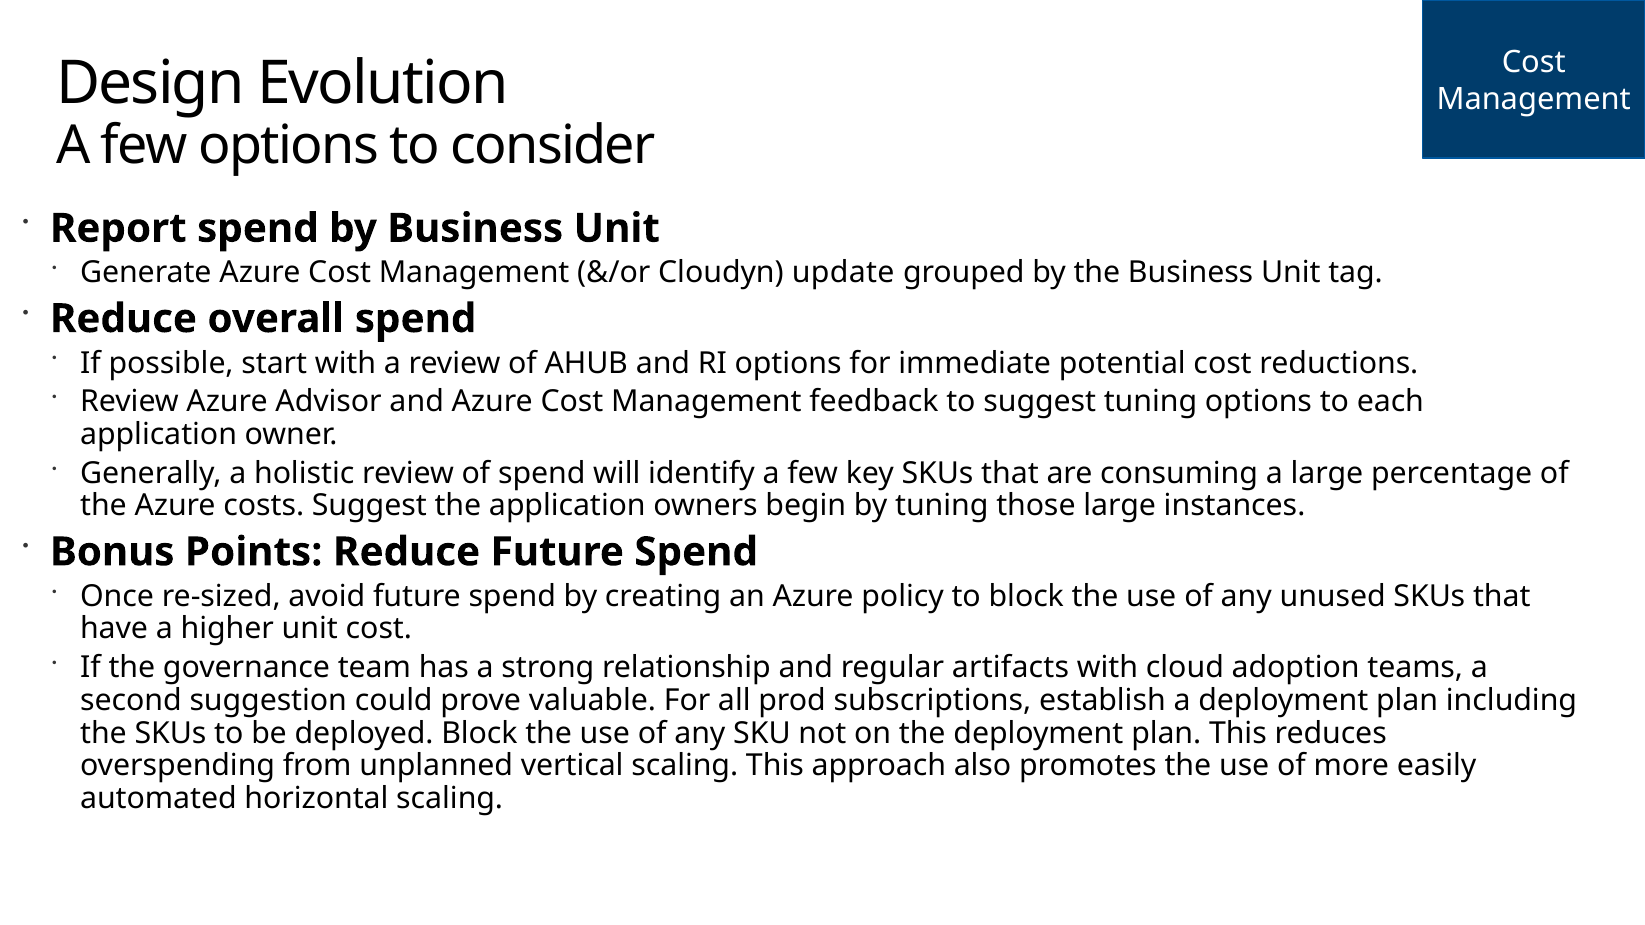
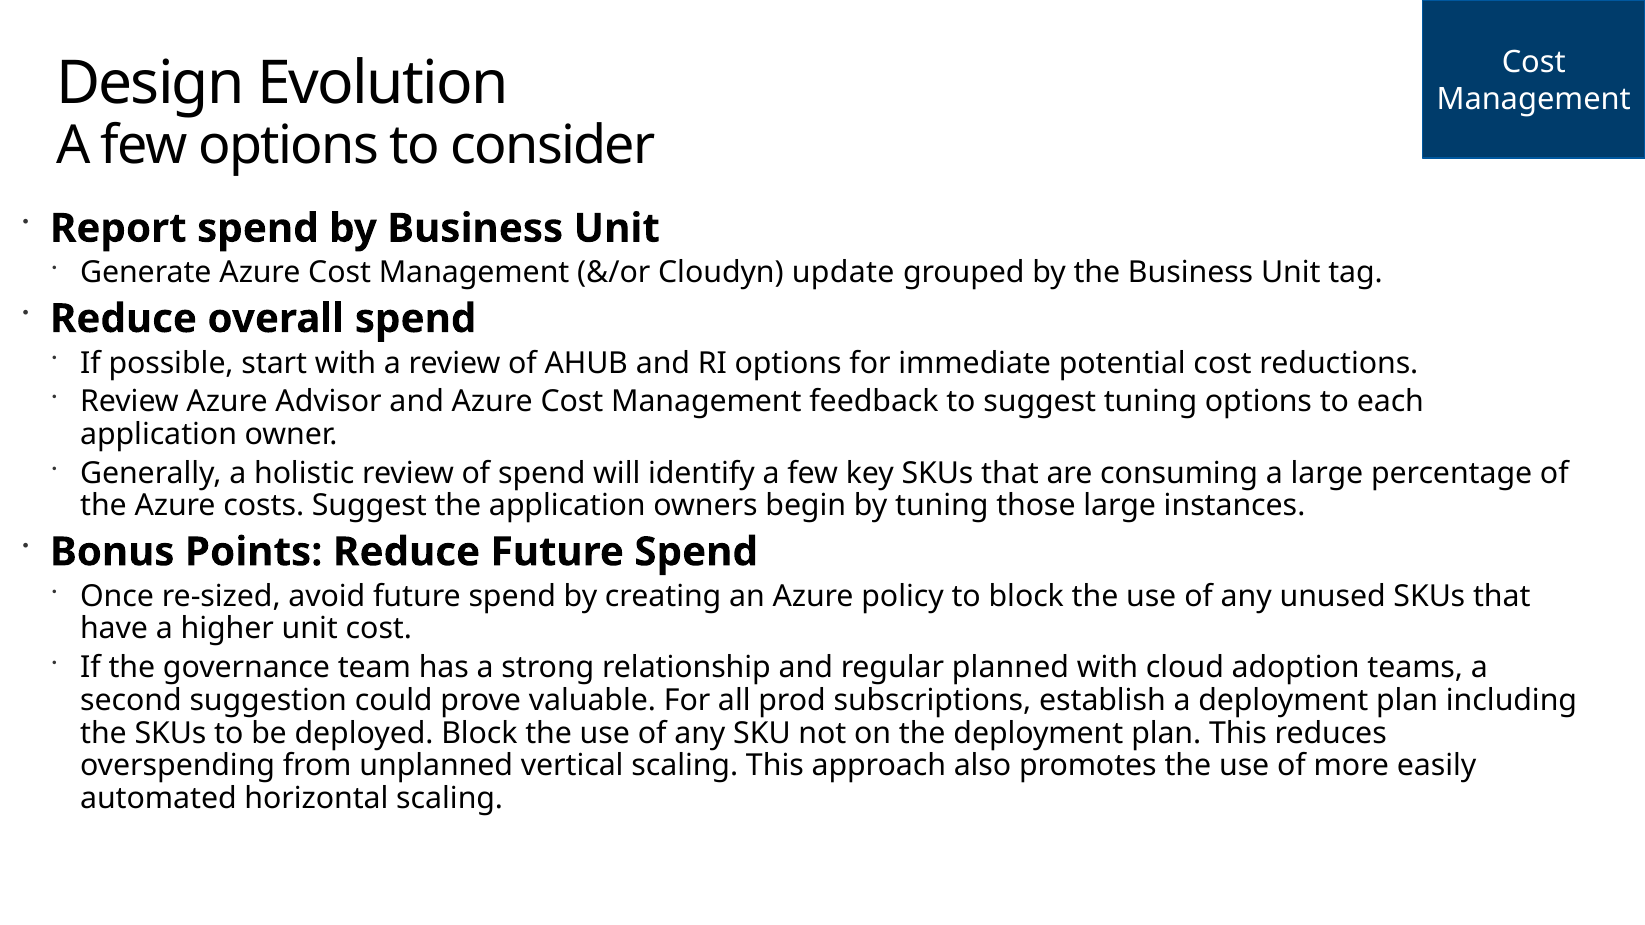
artifacts: artifacts -> planned
